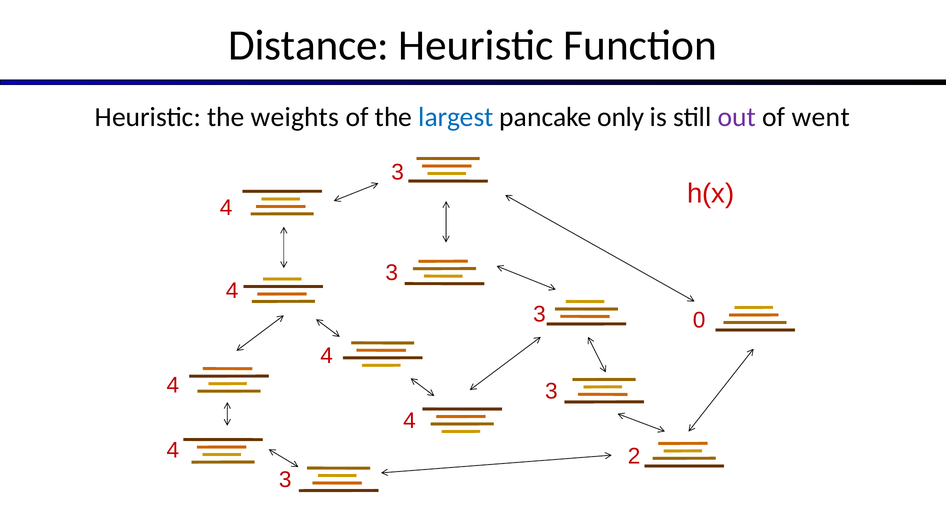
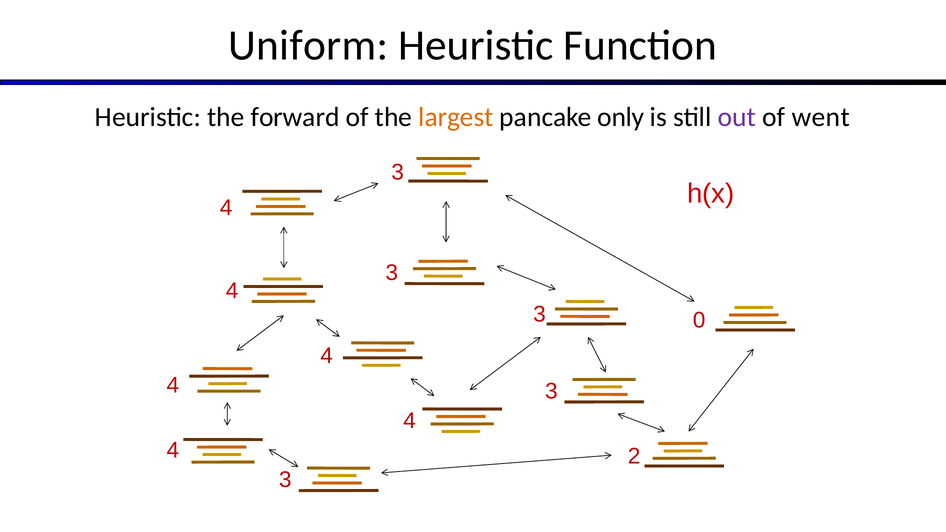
Distance: Distance -> Uniform
weights: weights -> forward
largest colour: blue -> orange
